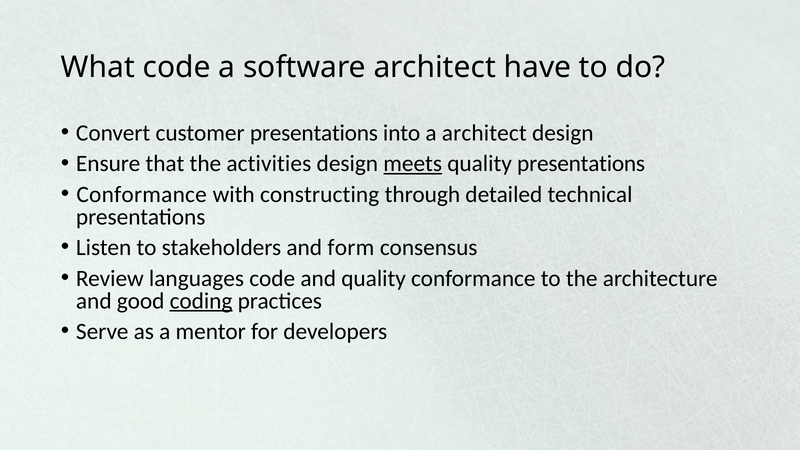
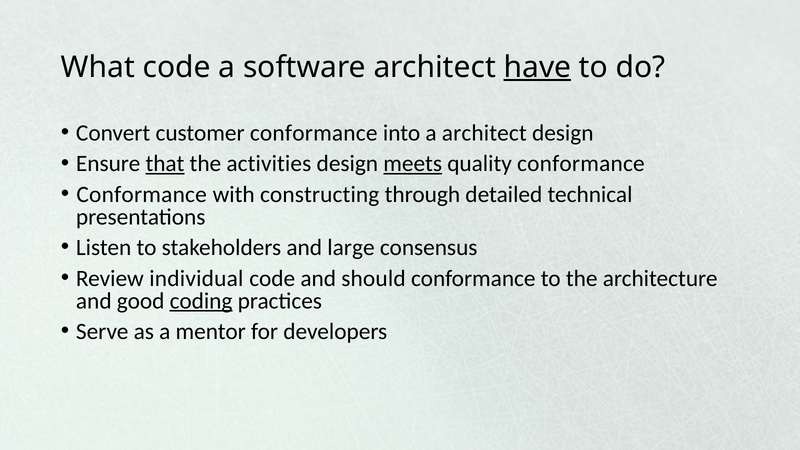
have underline: none -> present
customer presentations: presentations -> conformance
that underline: none -> present
quality presentations: presentations -> conformance
form: form -> large
languages: languages -> individual
and quality: quality -> should
